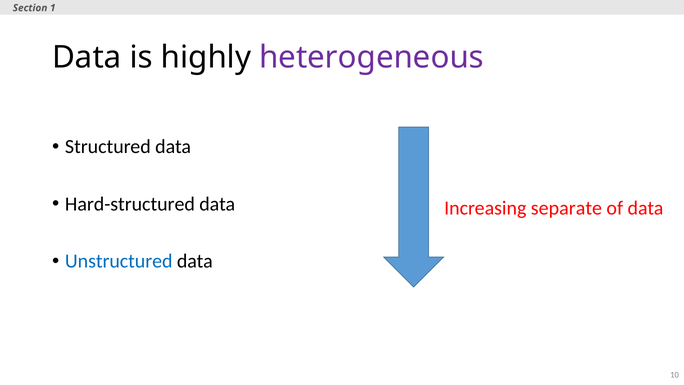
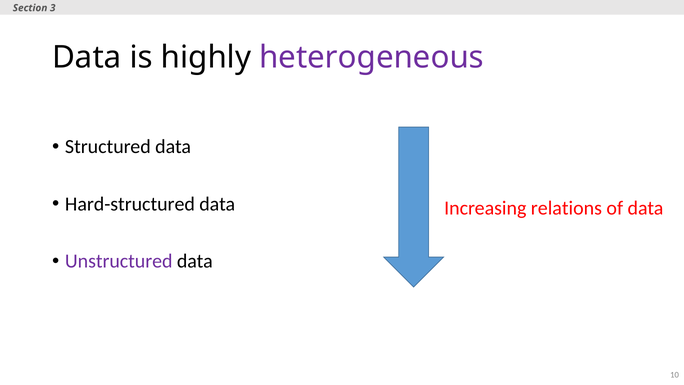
1: 1 -> 3
separate: separate -> relations
Unstructured colour: blue -> purple
